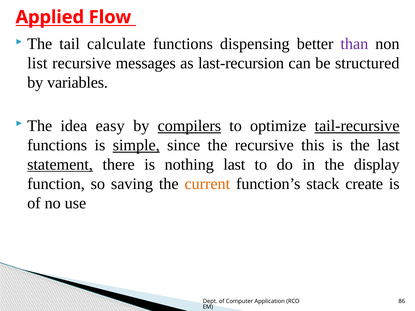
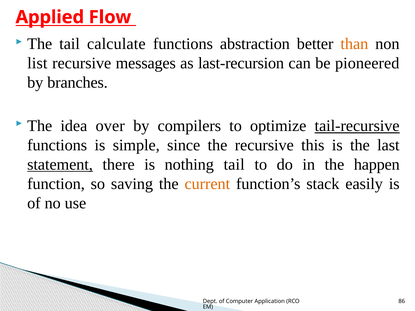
dispensing: dispensing -> abstraction
than colour: purple -> orange
structured: structured -> pioneered
variables: variables -> branches
easy: easy -> over
compilers underline: present -> none
simple underline: present -> none
nothing last: last -> tail
display: display -> happen
create: create -> easily
